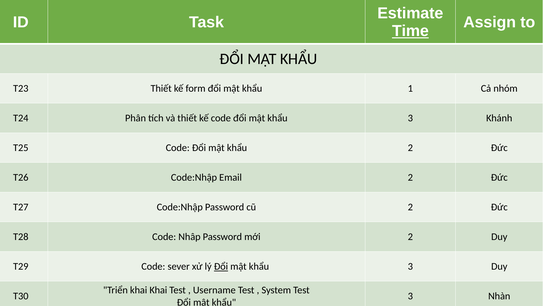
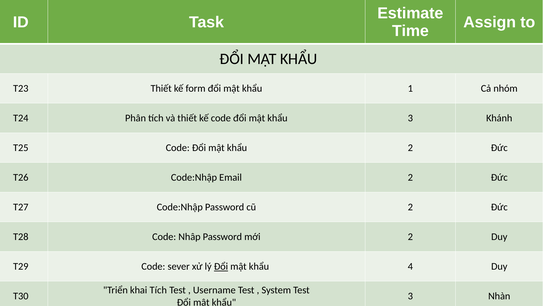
Time underline: present -> none
3 at (410, 266): 3 -> 4
khai Khai: Khai -> Tích
